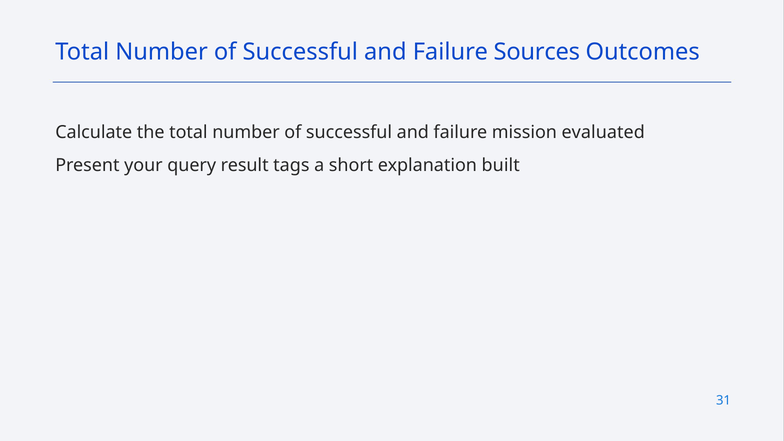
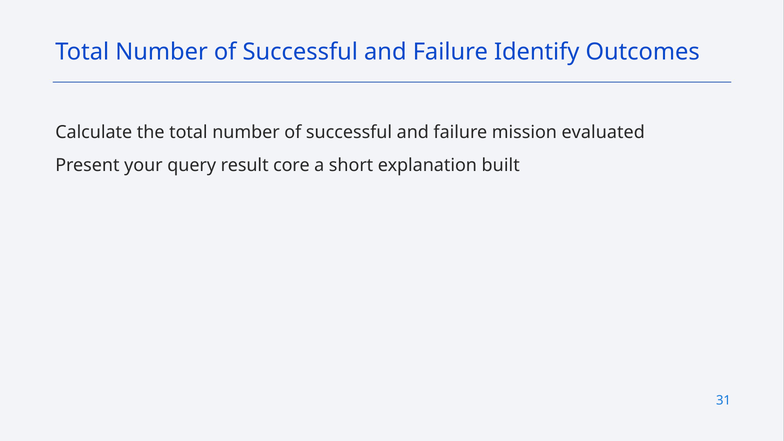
Sources: Sources -> Identify
tags: tags -> core
